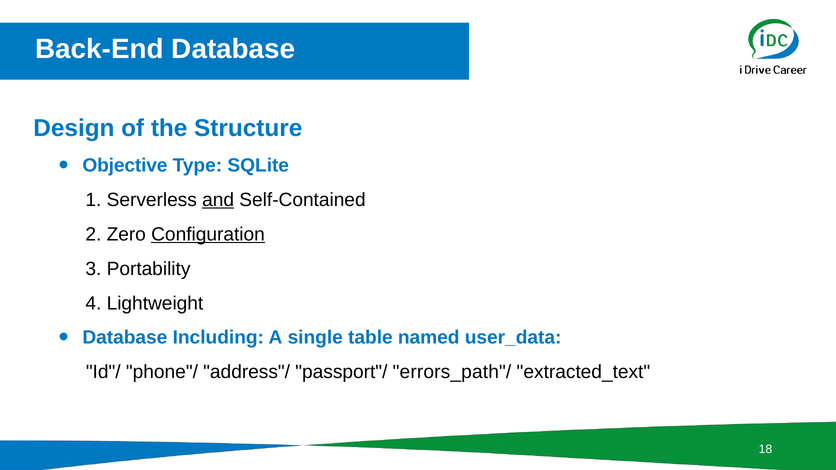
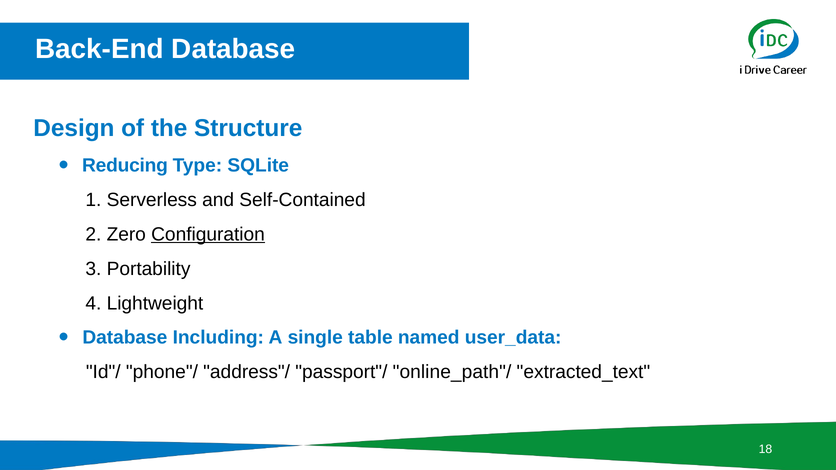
Objective: Objective -> Reducing
and underline: present -> none
errors_path"/: errors_path"/ -> online_path"/
